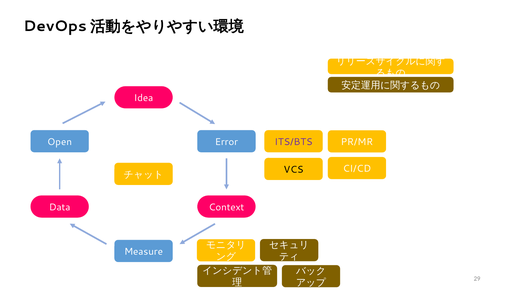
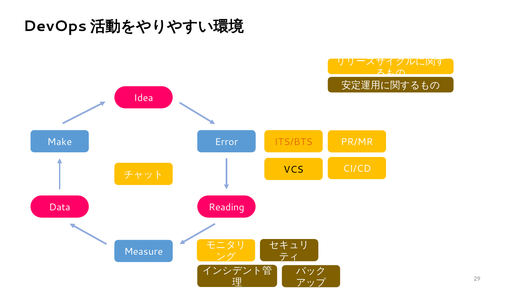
Open: Open -> Make
ITS/BTS colour: purple -> orange
Context: Context -> Reading
